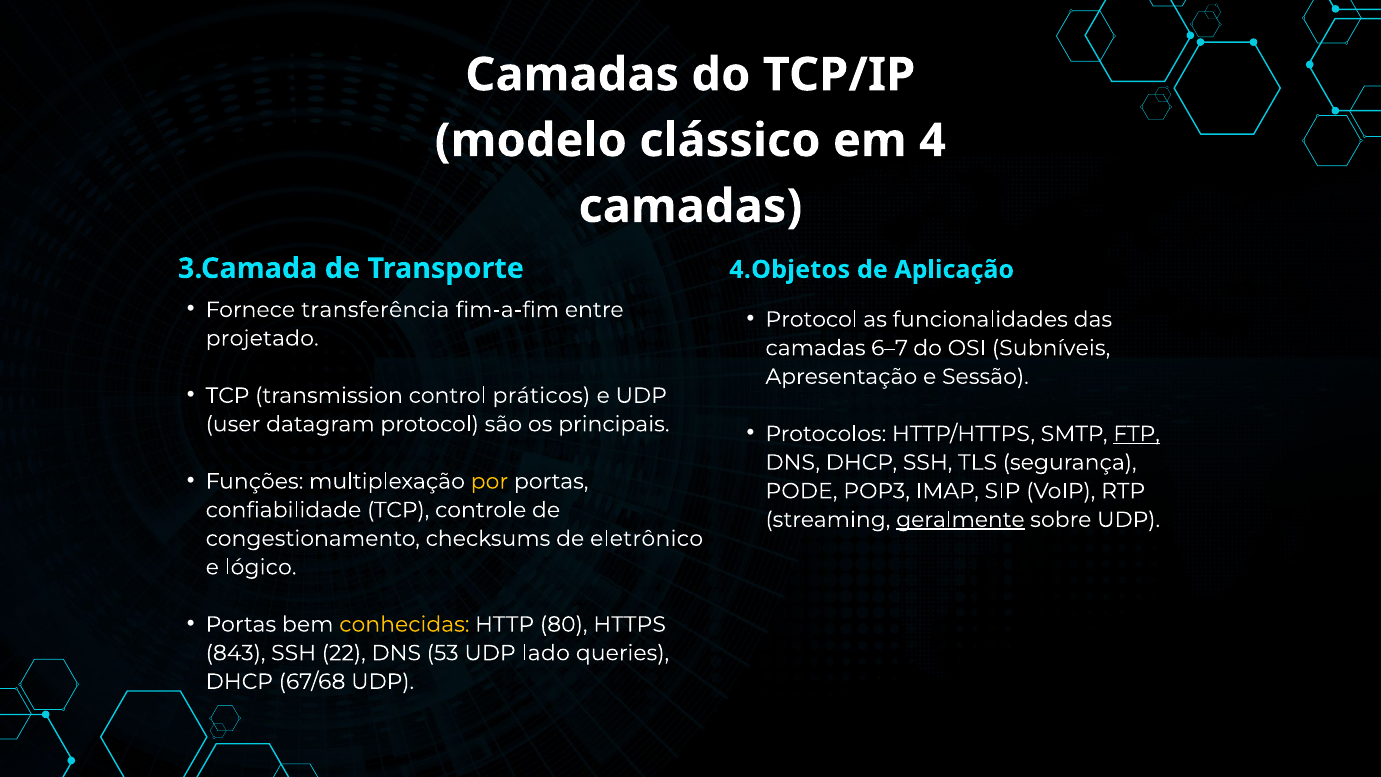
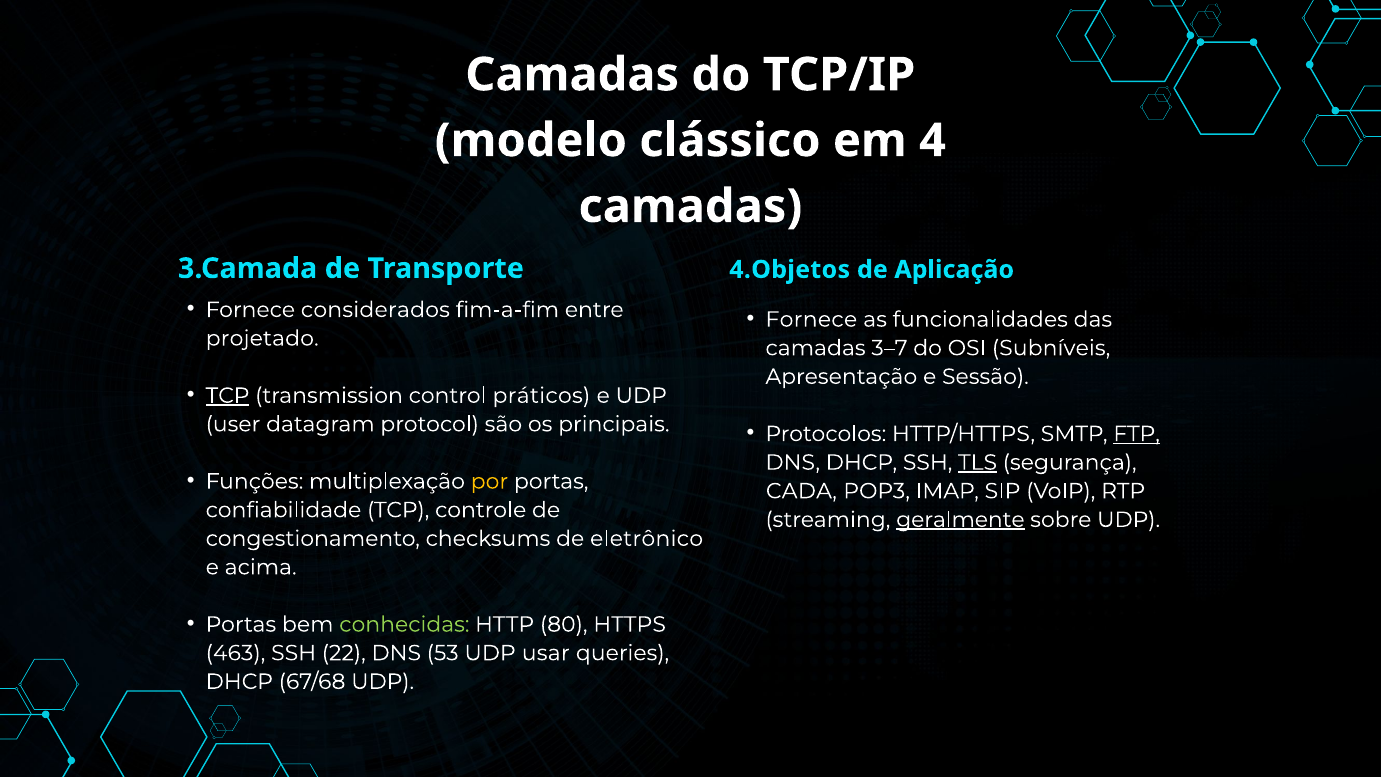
transferência: transferência -> considerados
Protocol at (812, 319): Protocol -> Fornece
6–7: 6–7 -> 3–7
TCP at (228, 395) underline: none -> present
TLS underline: none -> present
PODE: PODE -> CADA
lógico: lógico -> acima
conhecidas colour: yellow -> light green
843: 843 -> 463
lado: lado -> usar
